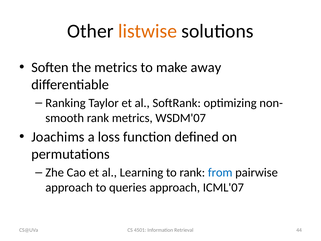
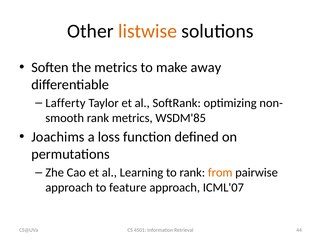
Ranking: Ranking -> Lafferty
WSDM'07: WSDM'07 -> WSDM'85
from colour: blue -> orange
queries: queries -> feature
